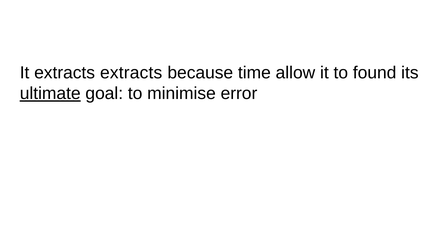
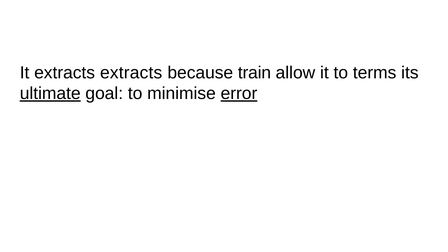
time: time -> train
found: found -> terms
error underline: none -> present
